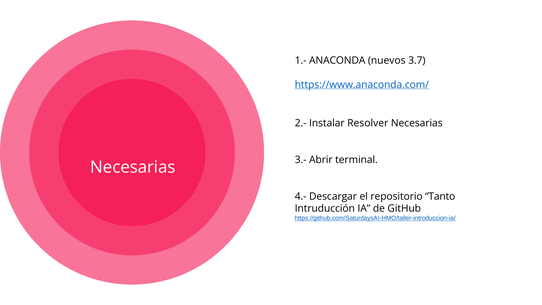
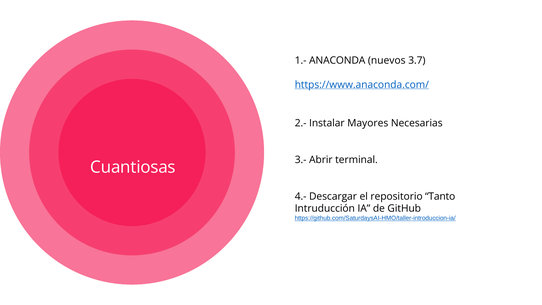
Resolver: Resolver -> Mayores
Necesarias at (133, 167): Necesarias -> Cuantiosas
